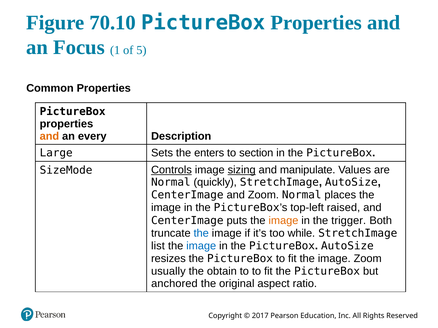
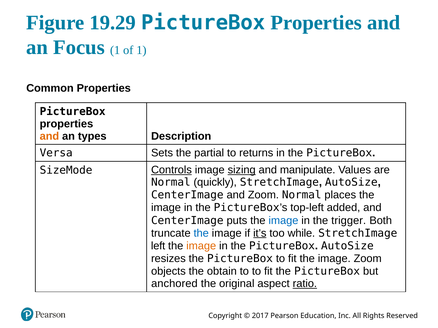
70.10: 70.10 -> 19.29
of 5: 5 -> 1
every: every -> types
Large: Large -> Versa
enters: enters -> partial
section: section -> returns
raised: raised -> added
image at (283, 221) colour: orange -> blue
it’s underline: none -> present
list: list -> left
image at (201, 246) colour: blue -> orange
usually: usually -> objects
ratio underline: none -> present
